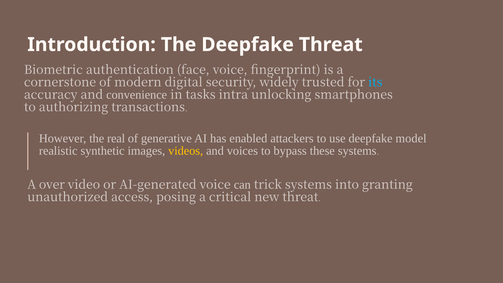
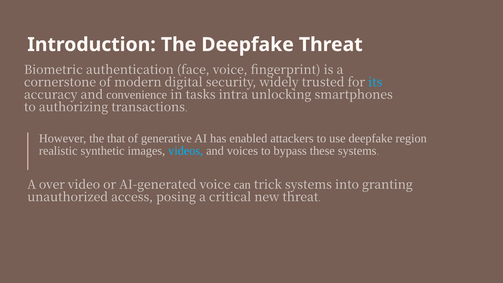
real: real -> that
model: model -> region
videos colour: yellow -> light blue
